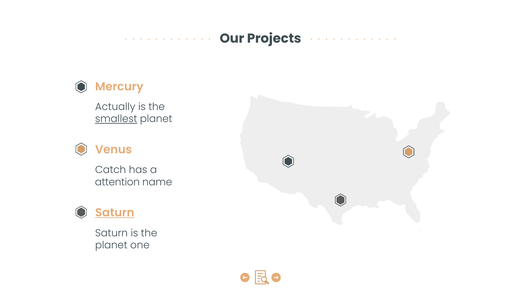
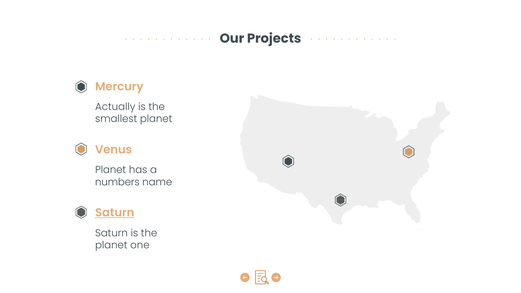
smallest underline: present -> none
Catch at (111, 170): Catch -> Planet
attention: attention -> numbers
